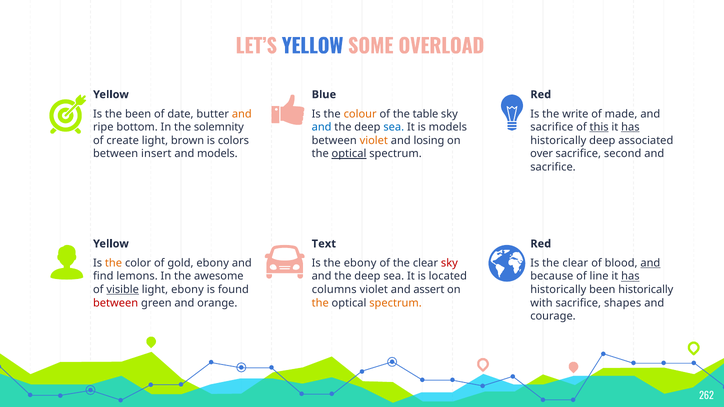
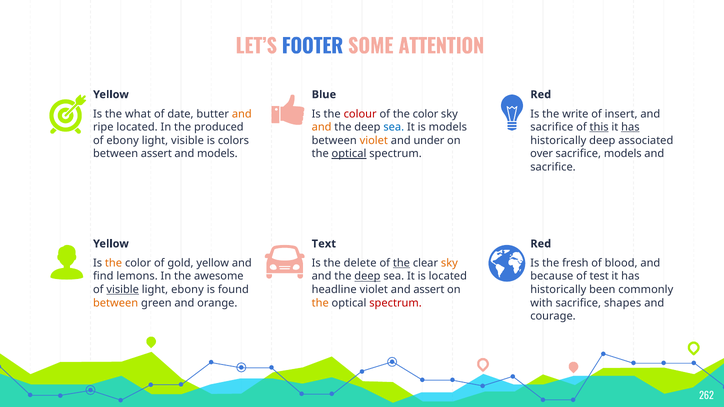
LET’S YELLOW: YELLOW -> FOOTER
OVERLOAD: OVERLOAD -> ATTENTION
the been: been -> what
colour colour: orange -> red
of the table: table -> color
made: made -> insert
ripe bottom: bottom -> located
solemnity: solemnity -> produced
and at (322, 127) colour: blue -> orange
of create: create -> ebony
light brown: brown -> visible
losing: losing -> under
between insert: insert -> assert
sacrifice second: second -> models
gold ebony: ebony -> yellow
the ebony: ebony -> delete
the at (401, 263) underline: none -> present
sky at (449, 263) colour: red -> orange
Is the clear: clear -> fresh
and at (650, 263) underline: present -> none
deep at (367, 277) underline: none -> present
line: line -> test
has at (630, 277) underline: present -> none
columns: columns -> headline
been historically: historically -> commonly
between at (116, 303) colour: red -> orange
spectrum at (396, 303) colour: orange -> red
